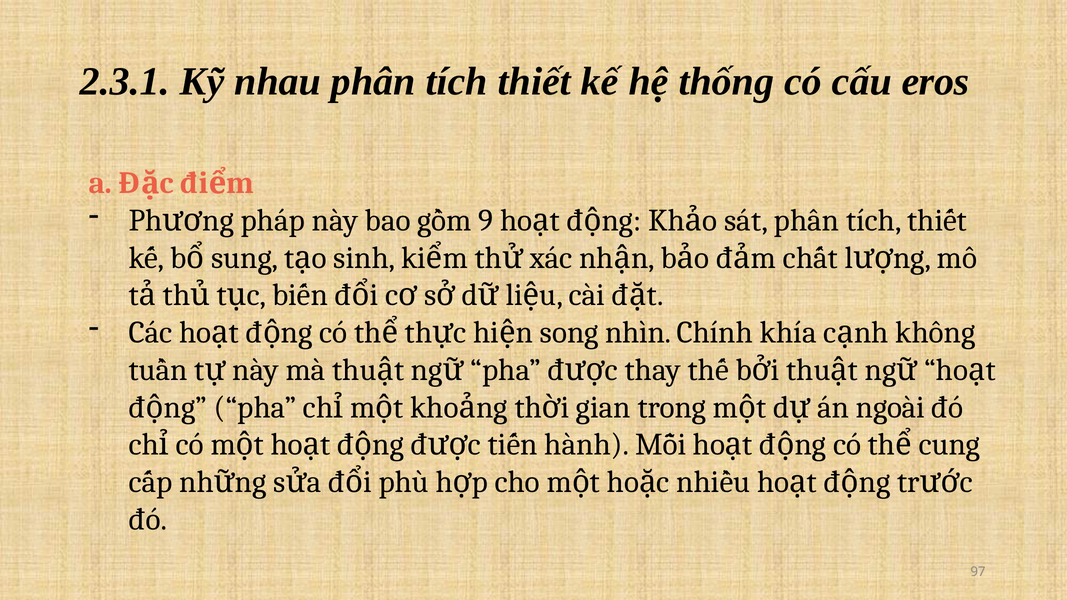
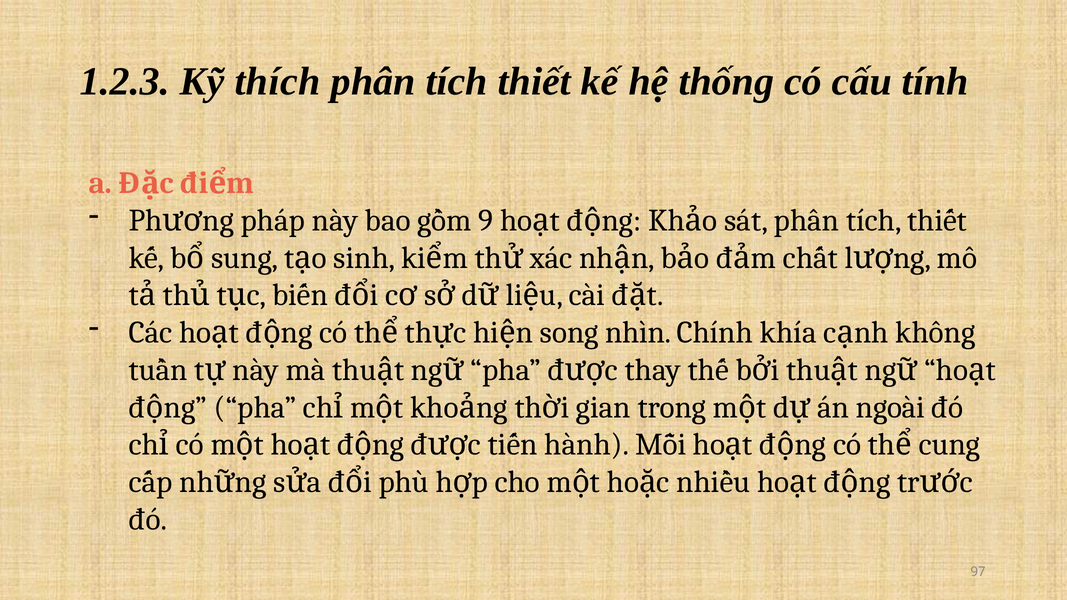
2.3.1: 2.3.1 -> 1.2.3
nhau: nhau -> thích
eros: eros -> tính
